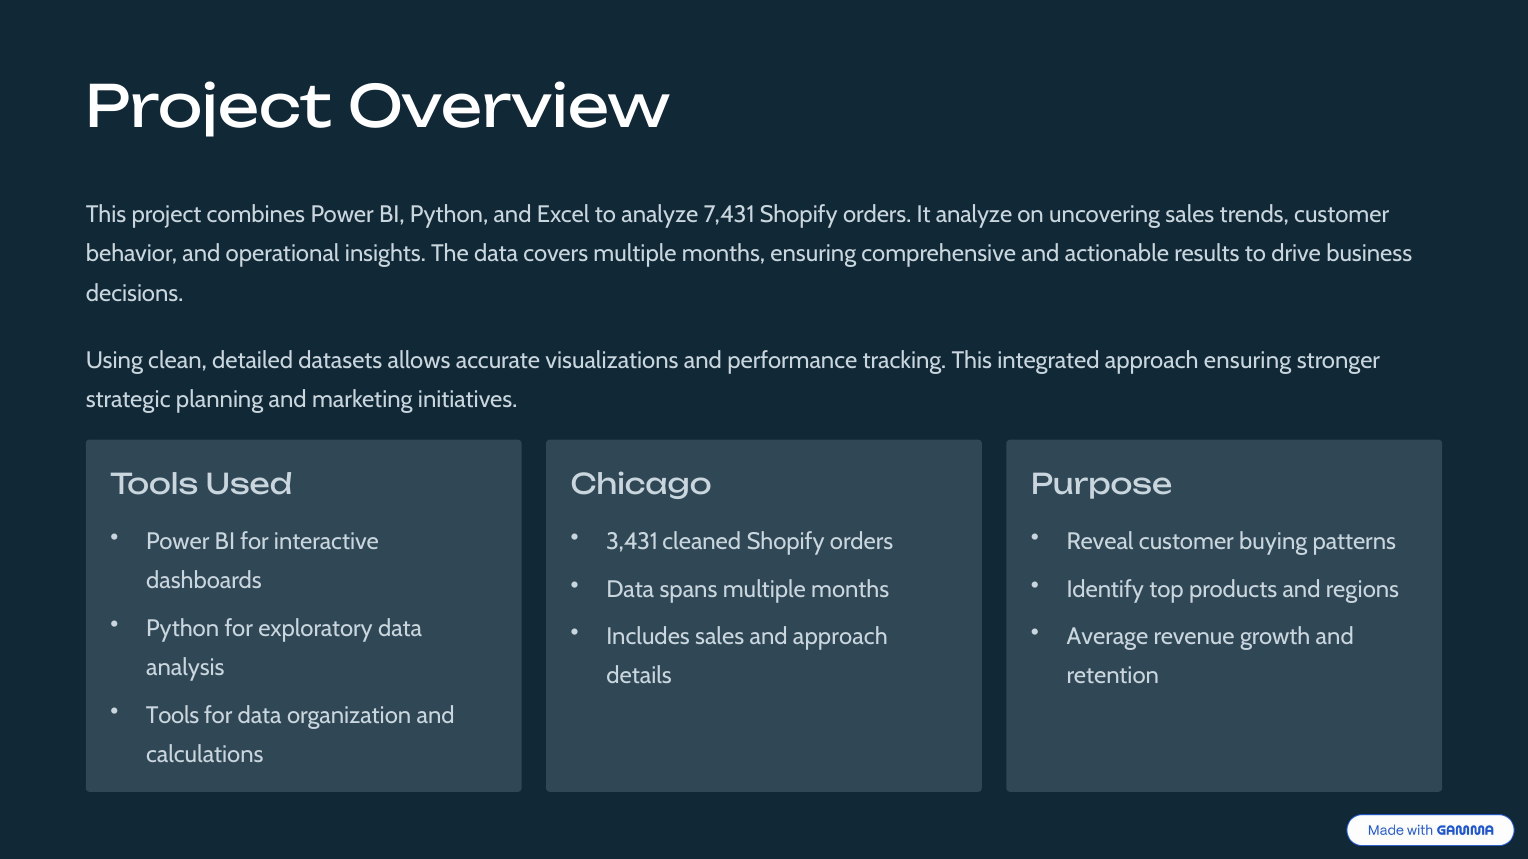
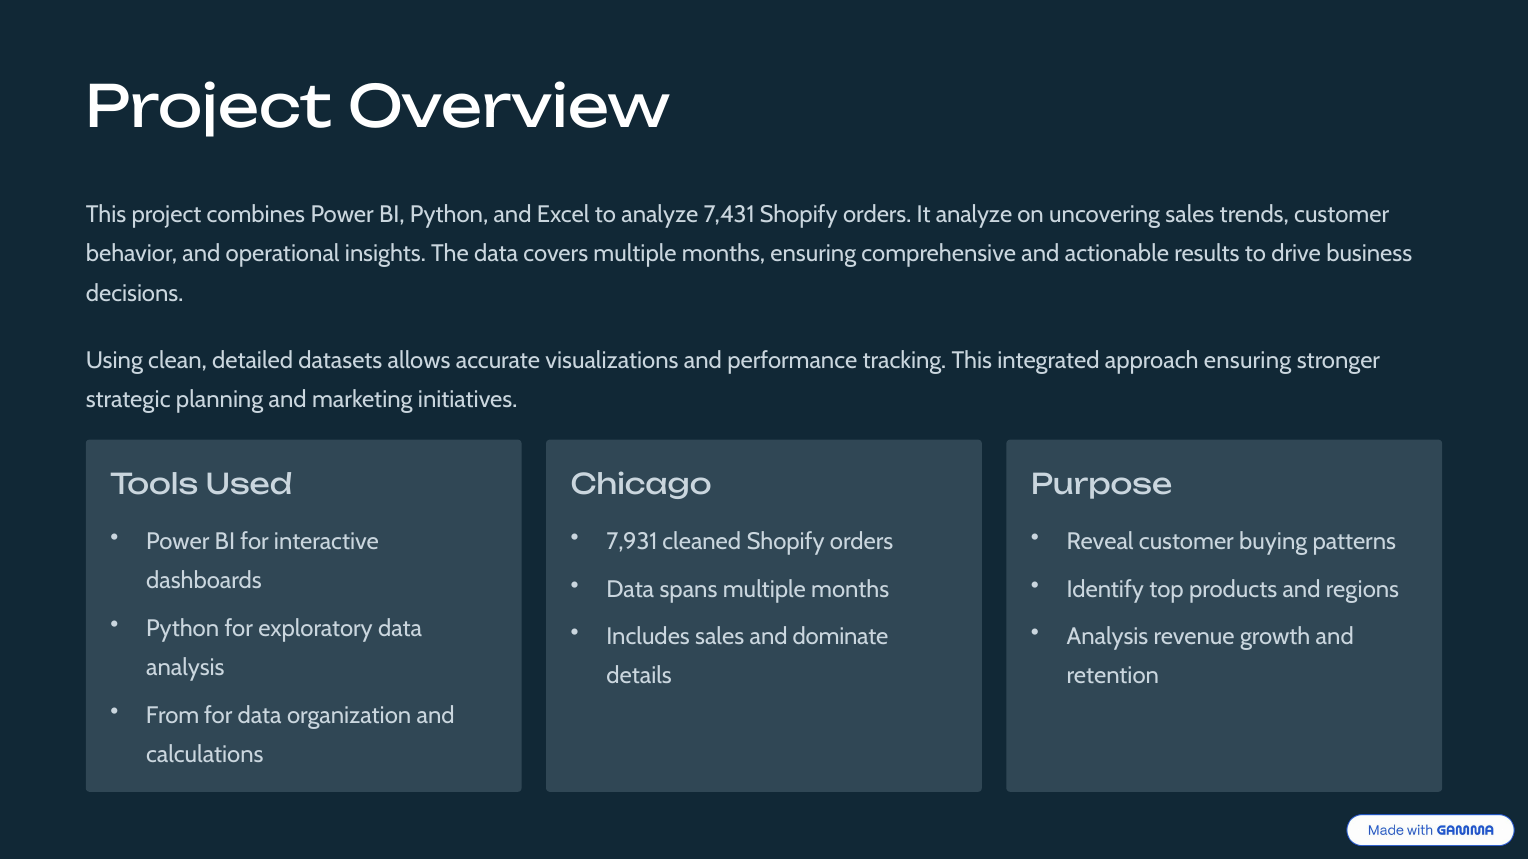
3,431: 3,431 -> 7,931
and approach: approach -> dominate
Average at (1107, 637): Average -> Analysis
Tools at (173, 716): Tools -> From
